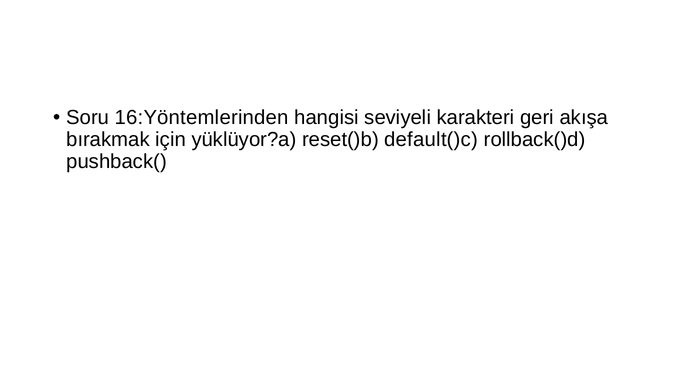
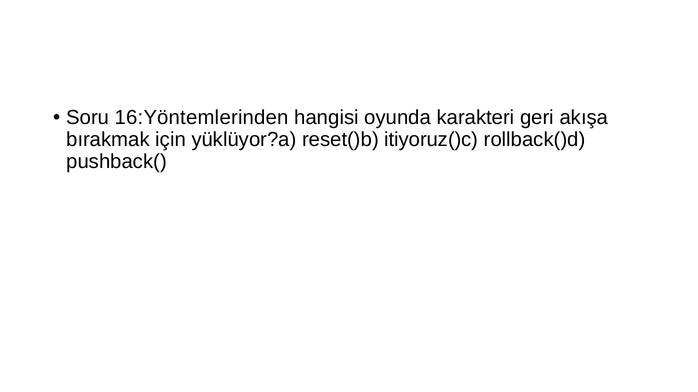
seviyeli: seviyeli -> oyunda
default()c: default()c -> itiyoruz()c
